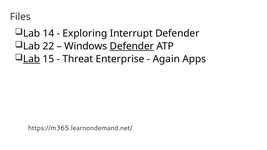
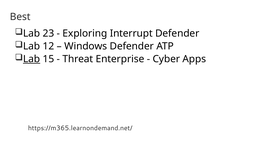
Files: Files -> Best
14: 14 -> 23
22: 22 -> 12
Defender at (132, 46) underline: present -> none
Again: Again -> Cyber
